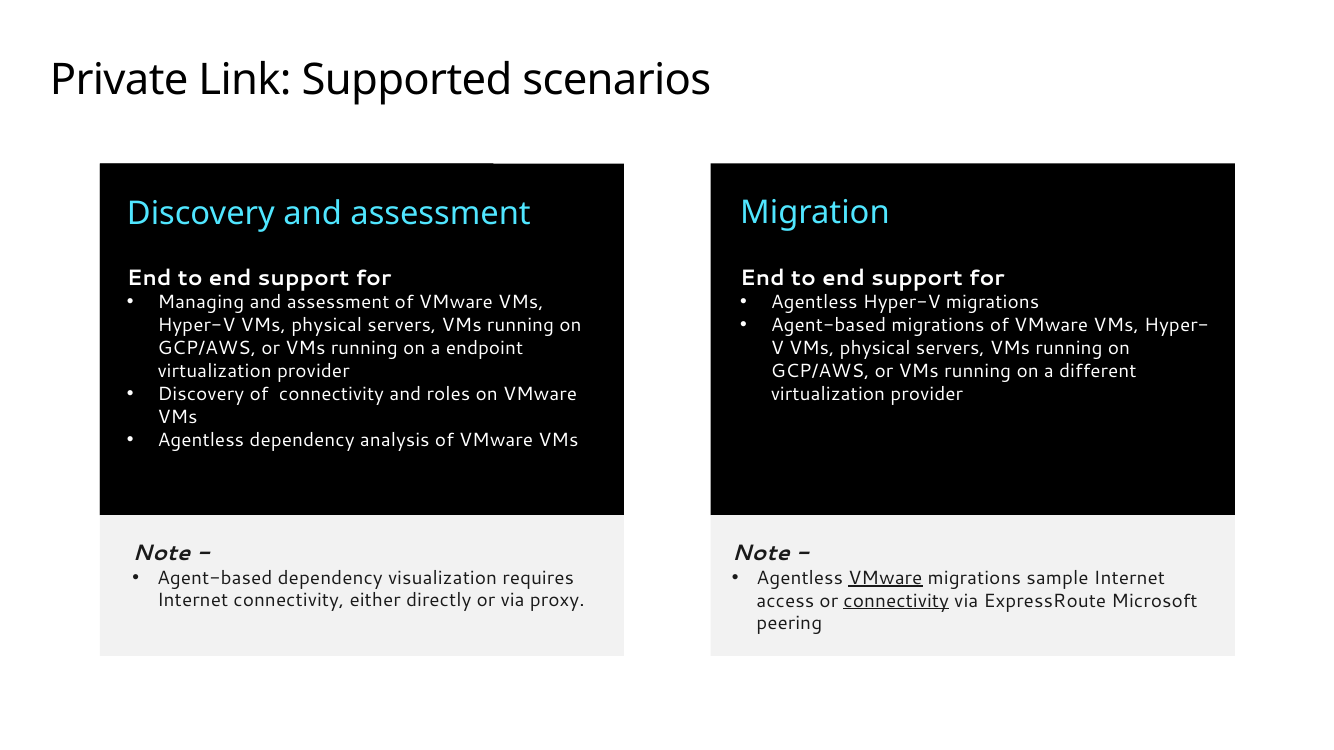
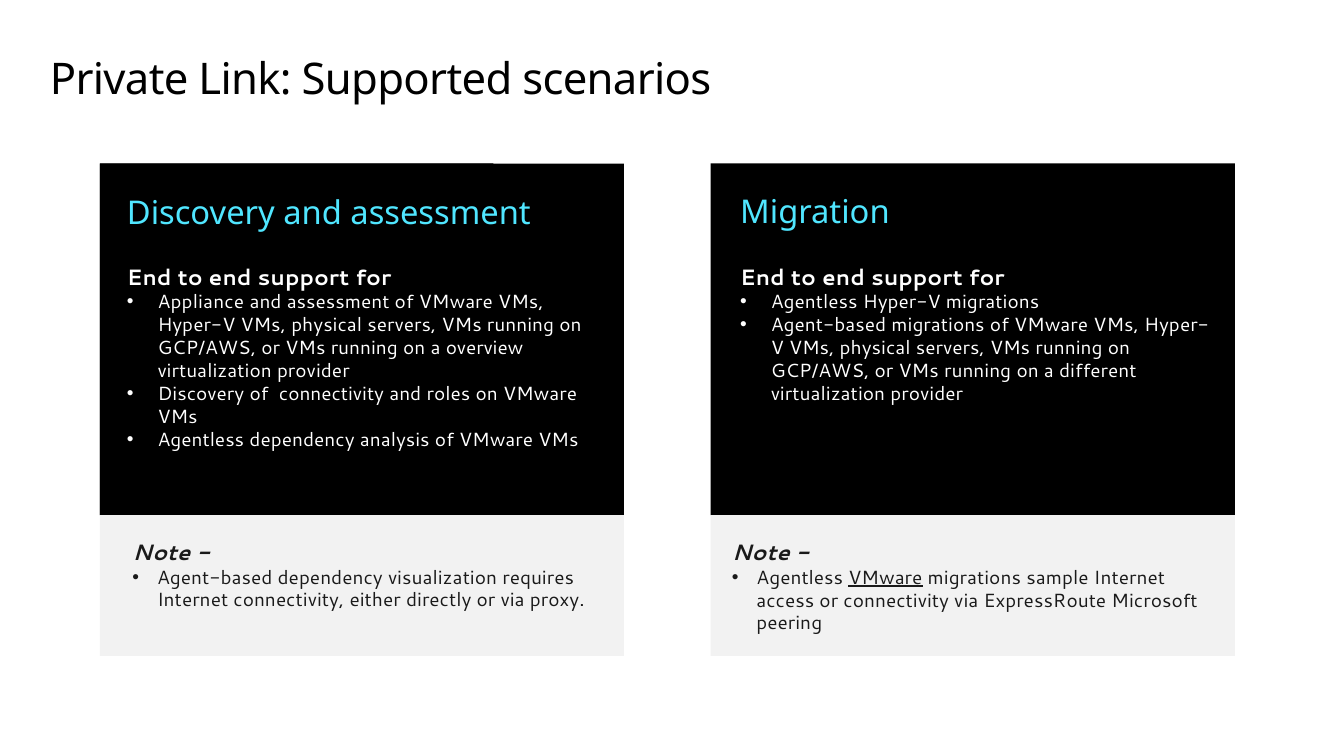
Managing: Managing -> Appliance
endpoint: endpoint -> overview
connectivity at (896, 601) underline: present -> none
